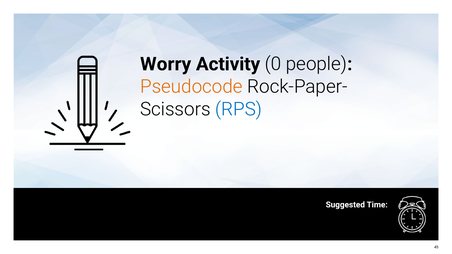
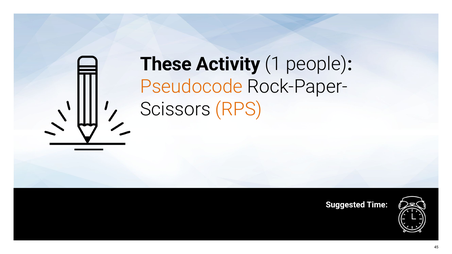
Worry: Worry -> These
0: 0 -> 1
RPS colour: blue -> orange
